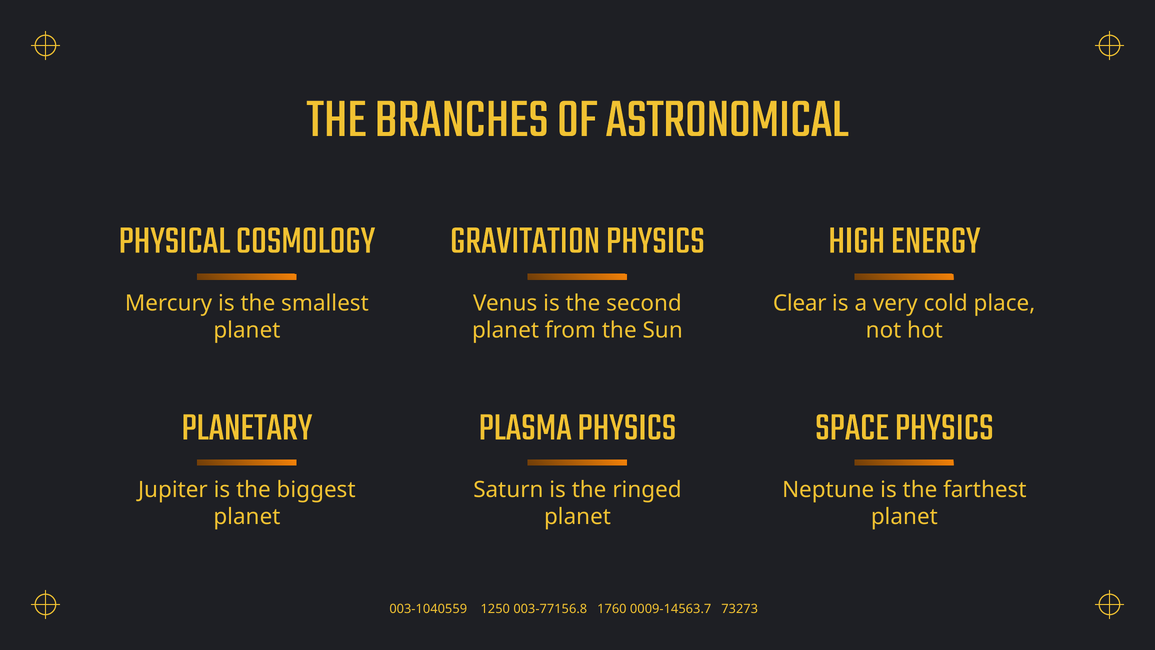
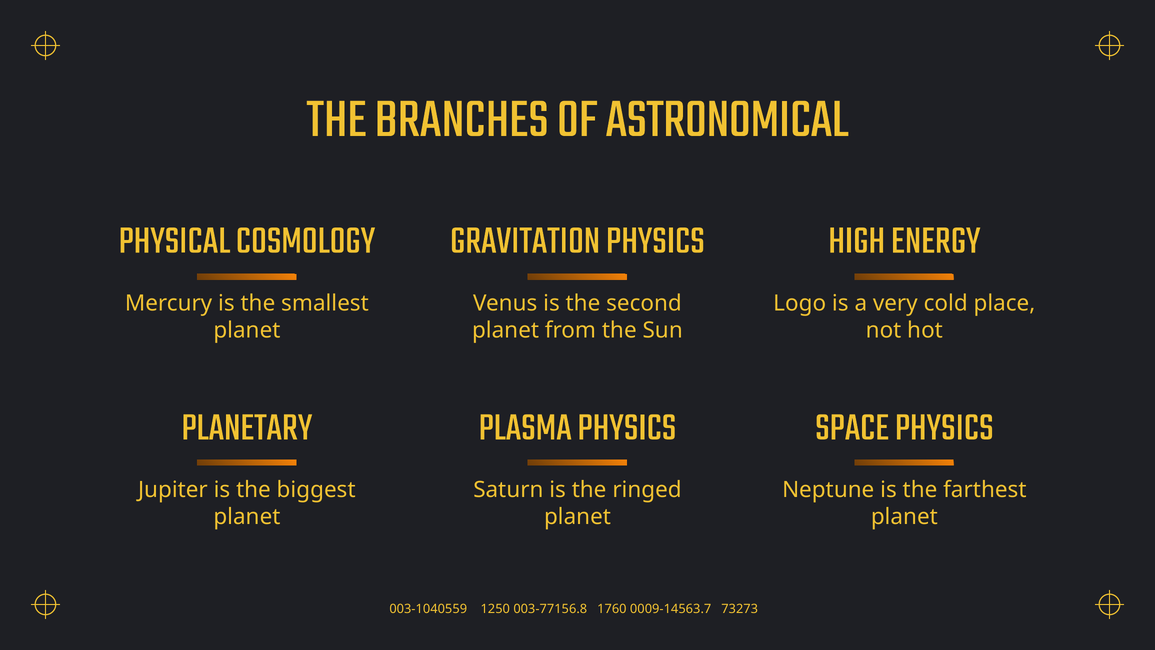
Clear: Clear -> Logo
